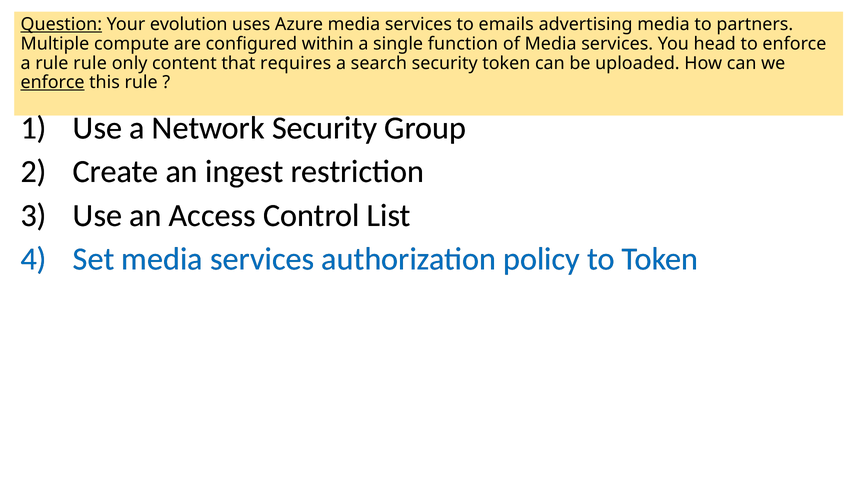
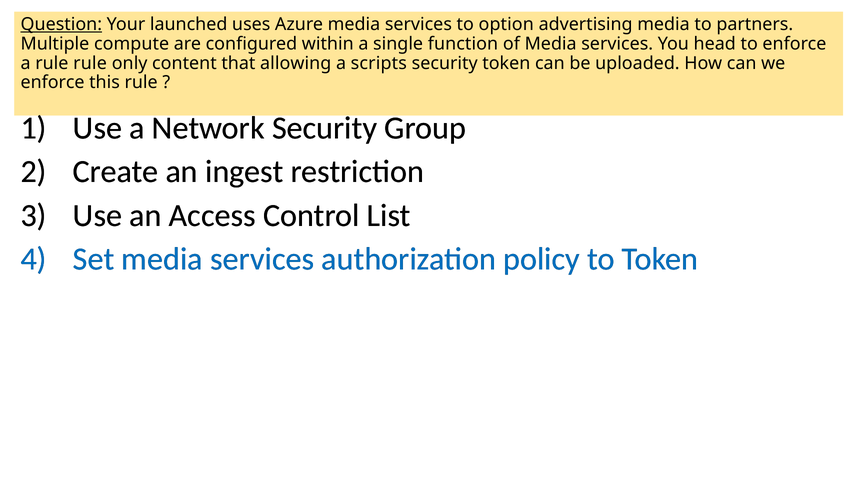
evolution: evolution -> launched
emails: emails -> option
requires: requires -> allowing
search: search -> scripts
enforce at (53, 82) underline: present -> none
